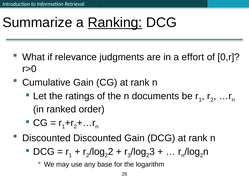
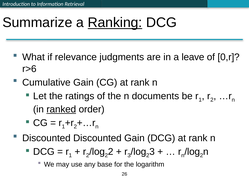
effort: effort -> leave
r>0: r>0 -> r>6
ranked underline: none -> present
